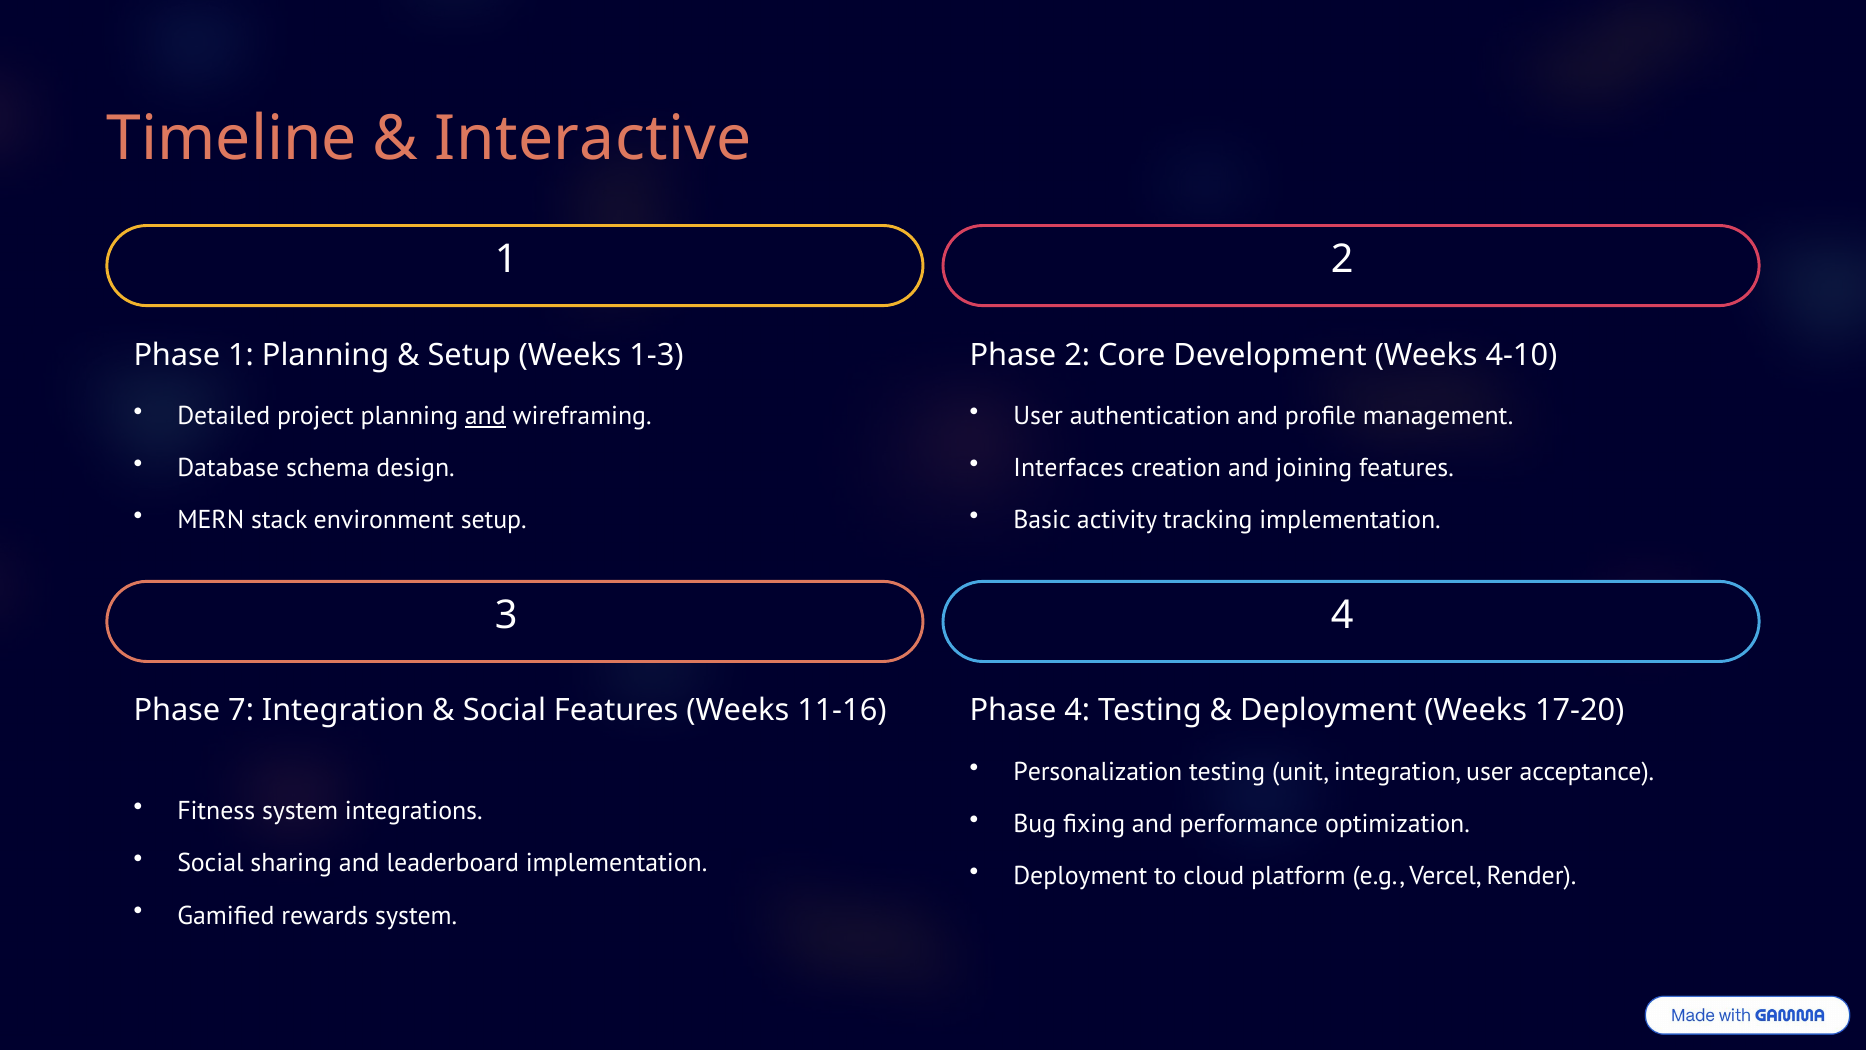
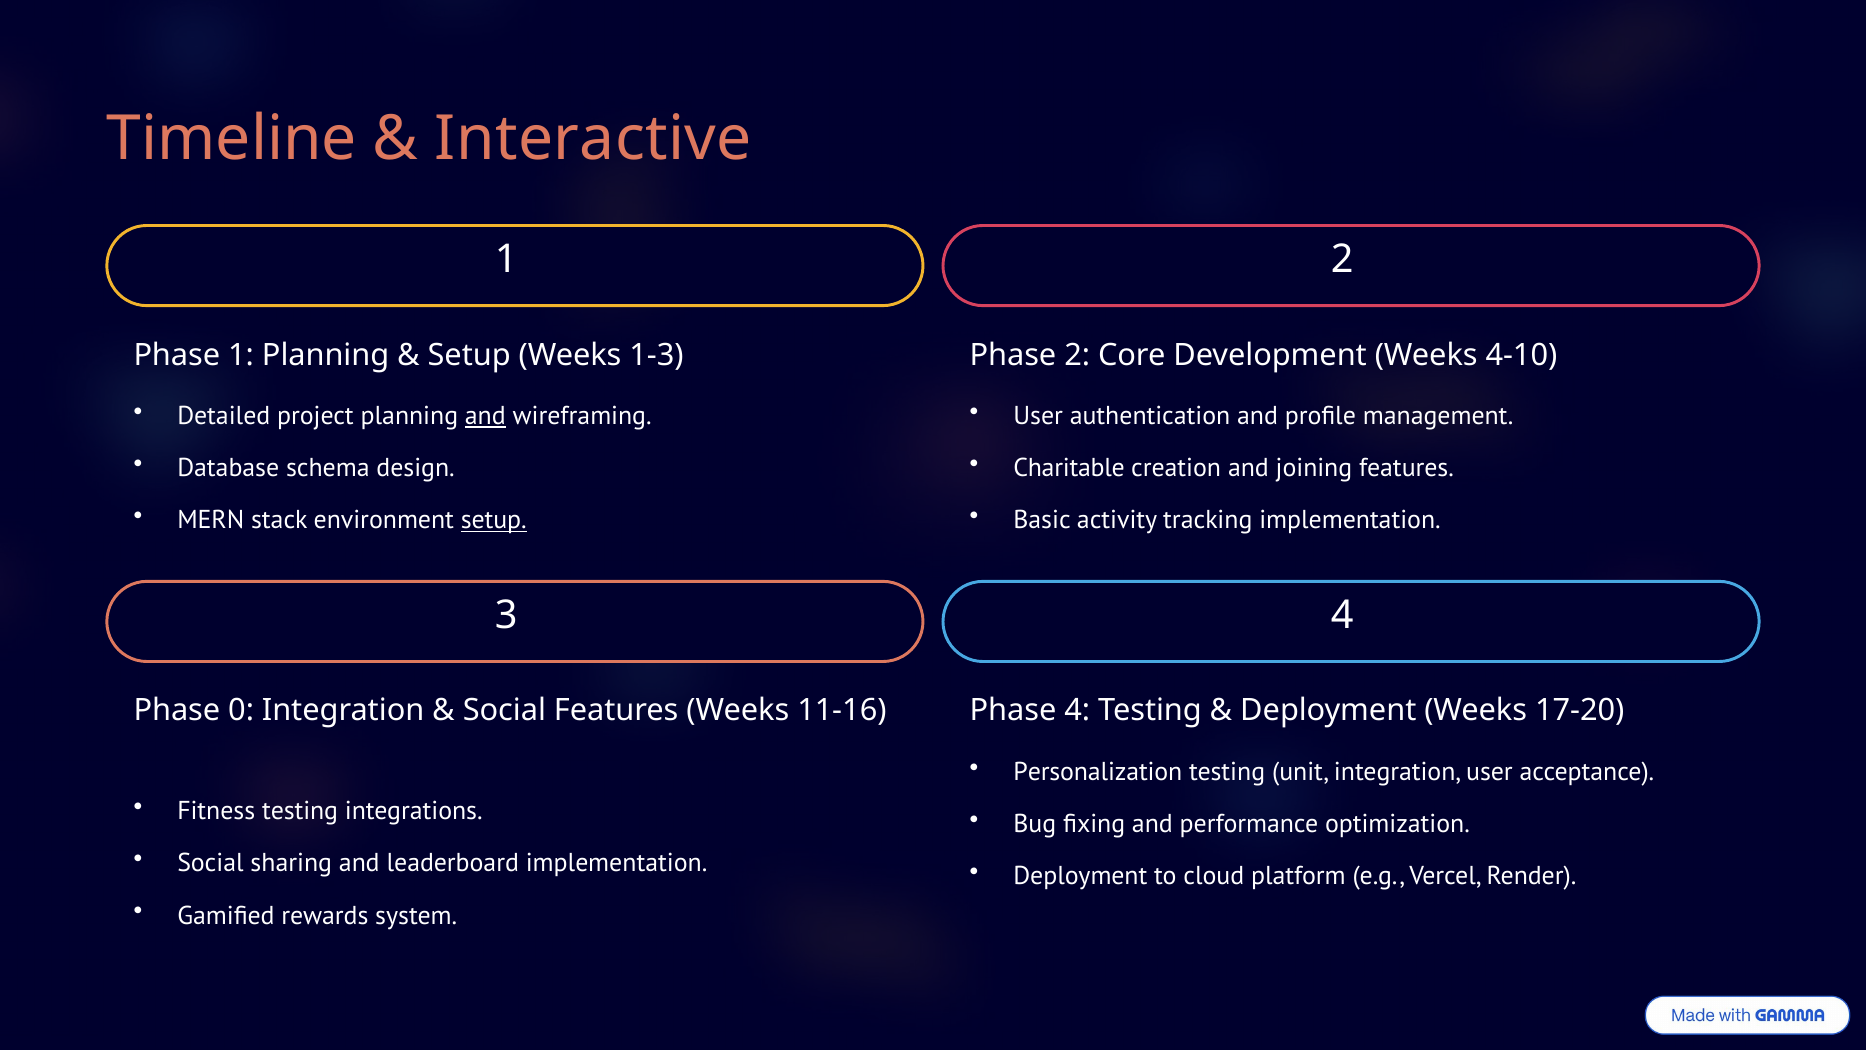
Interfaces: Interfaces -> Charitable
setup at (494, 520) underline: none -> present
7: 7 -> 0
Fitness system: system -> testing
